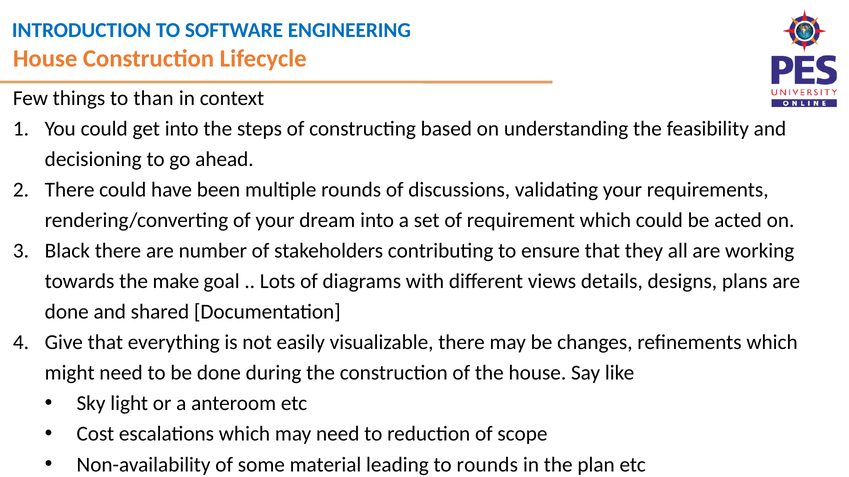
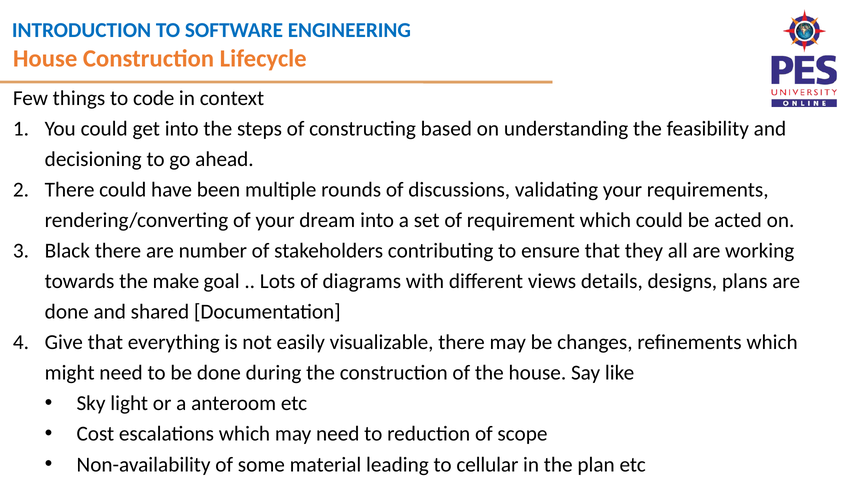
than: than -> code
to rounds: rounds -> cellular
